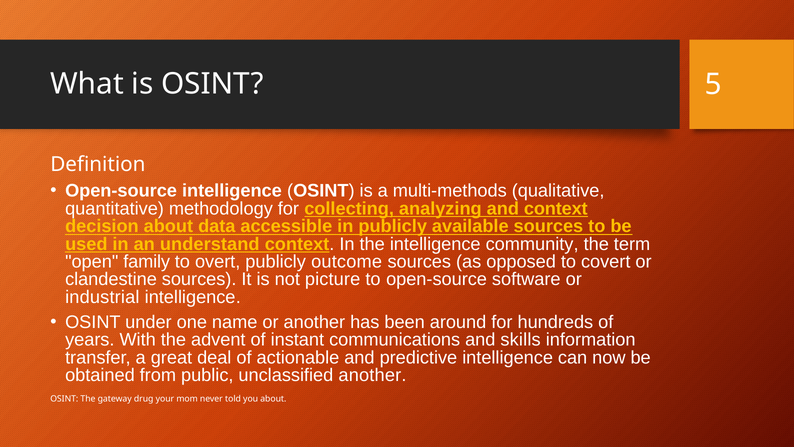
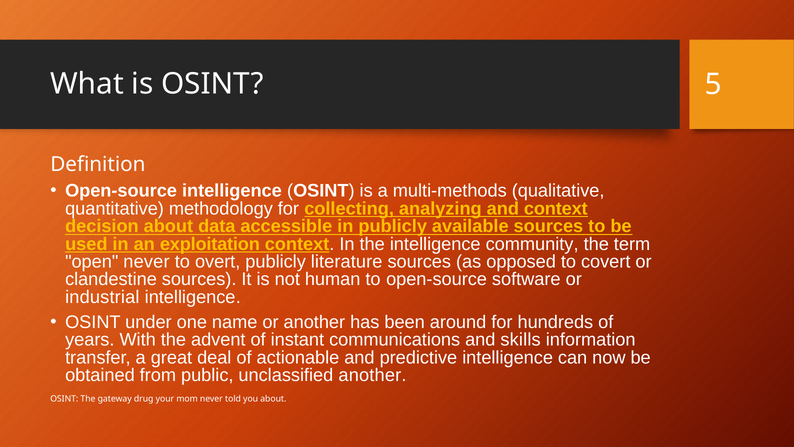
understand: understand -> exploitation
open family: family -> never
outcome: outcome -> literature
picture: picture -> human
